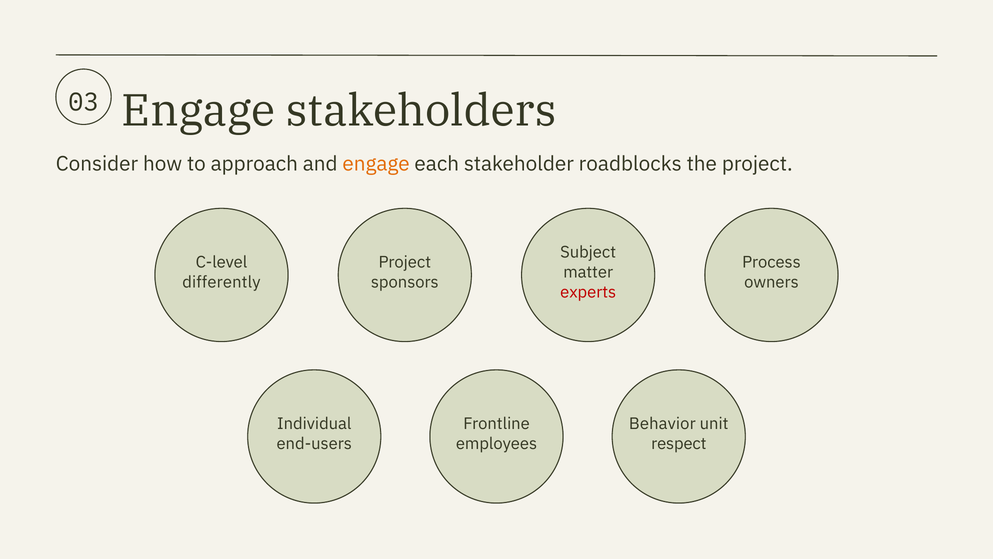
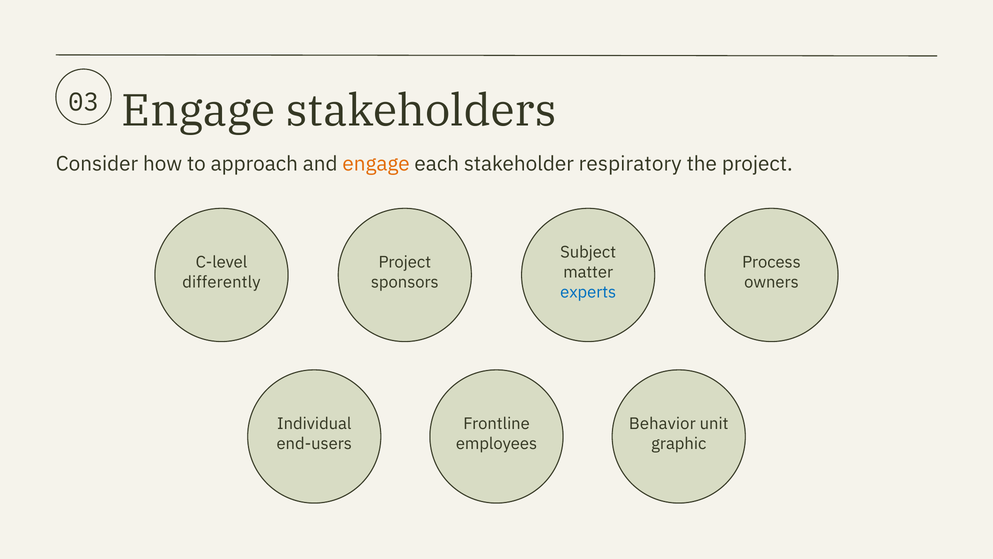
roadblocks: roadblocks -> respiratory
experts colour: red -> blue
respect: respect -> graphic
